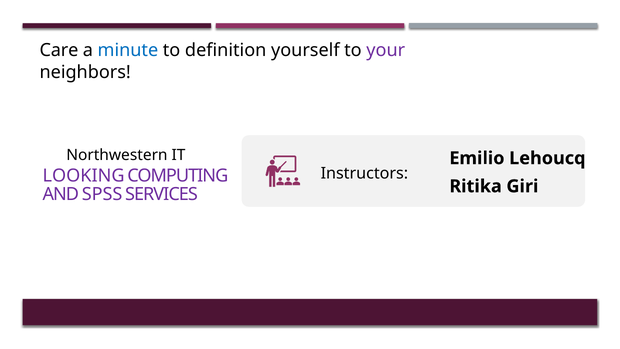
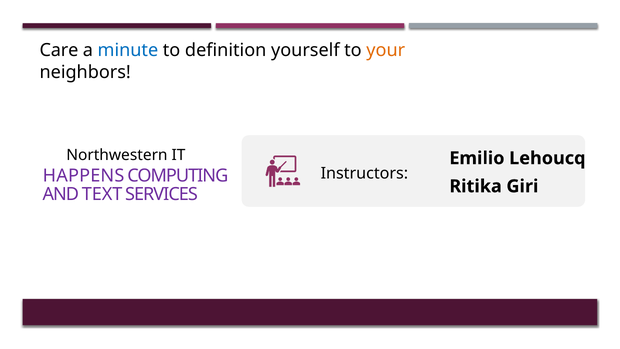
your colour: purple -> orange
LOOKING: LOOKING -> HAPPENS
SPSS: SPSS -> TEXT
